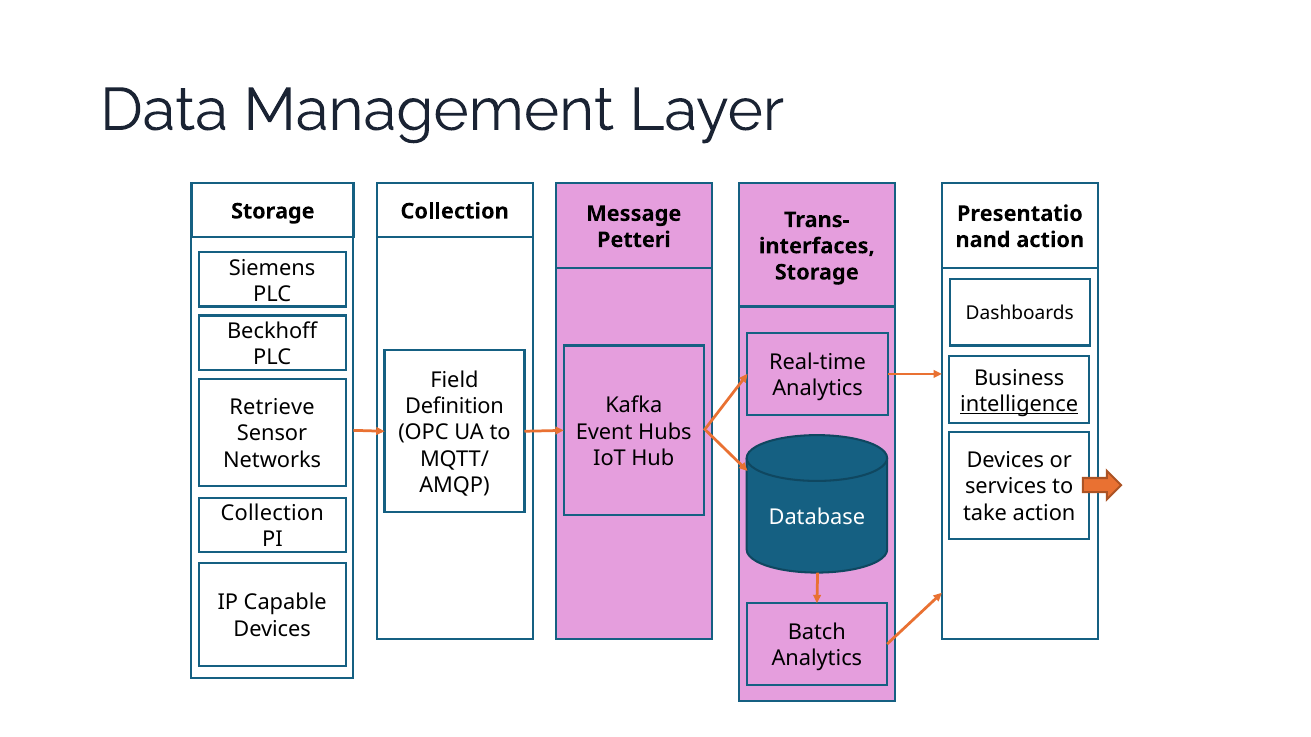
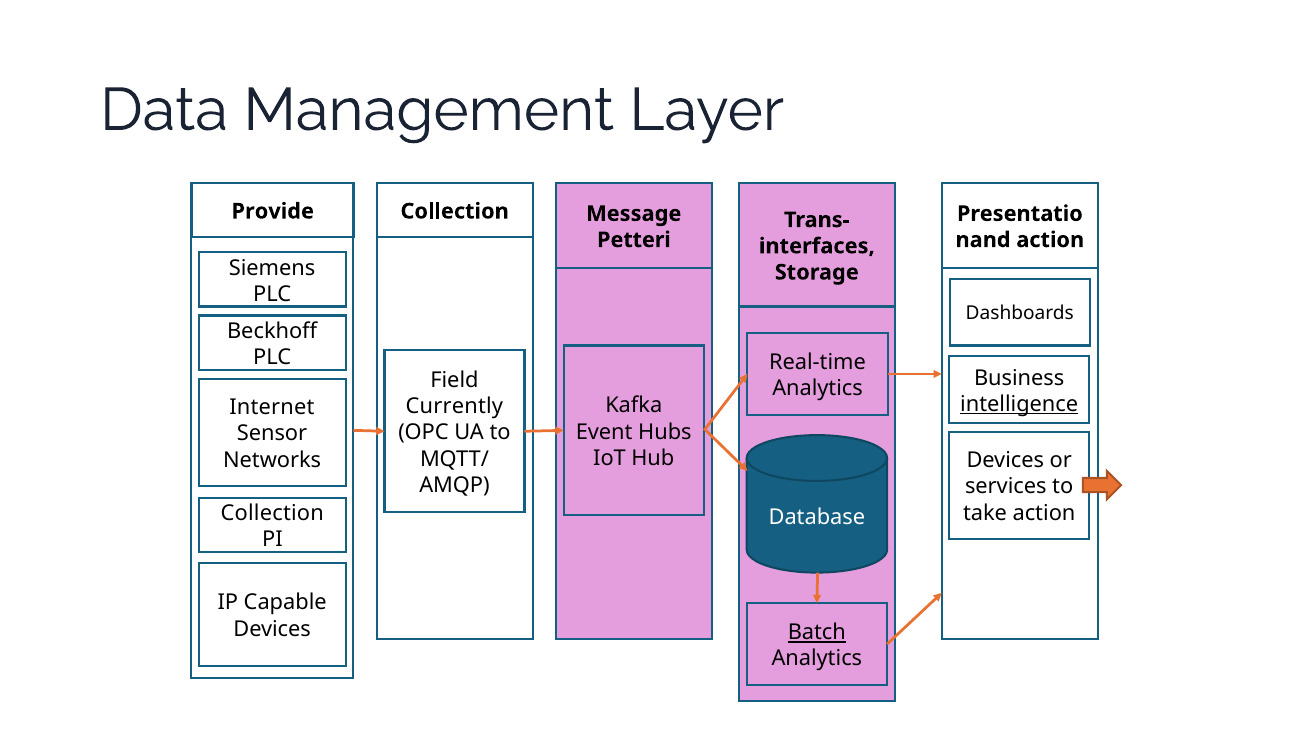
Storage at (273, 211): Storage -> Provide
Definition: Definition -> Currently
Retrieve: Retrieve -> Internet
Batch underline: none -> present
